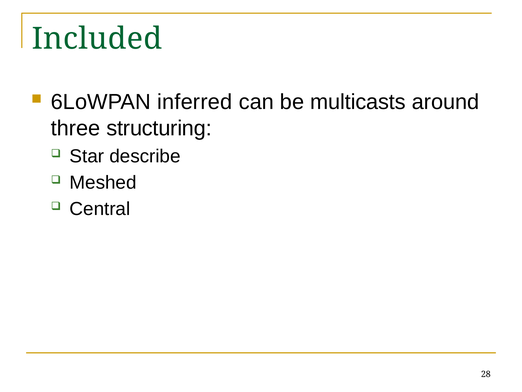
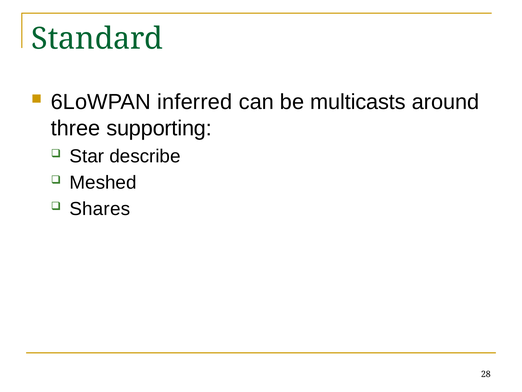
Included: Included -> Standard
structuring: structuring -> supporting
Central: Central -> Shares
